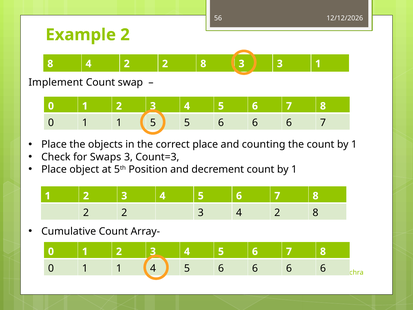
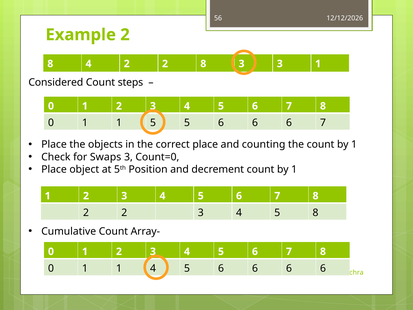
Implement: Implement -> Considered
swap: swap -> steps
Count=3: Count=3 -> Count=0
2 at (277, 213): 2 -> 5
